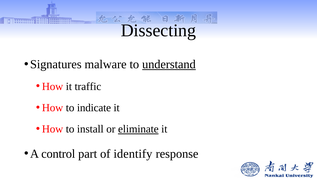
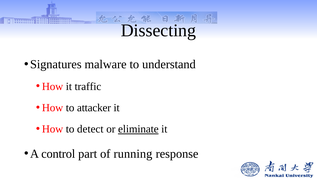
understand underline: present -> none
indicate: indicate -> attacker
install: install -> detect
identify: identify -> running
